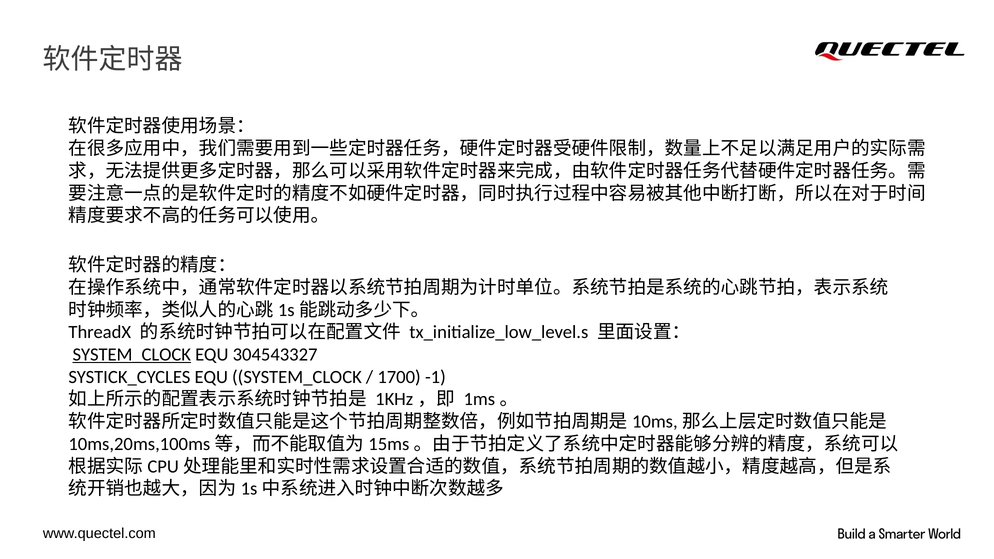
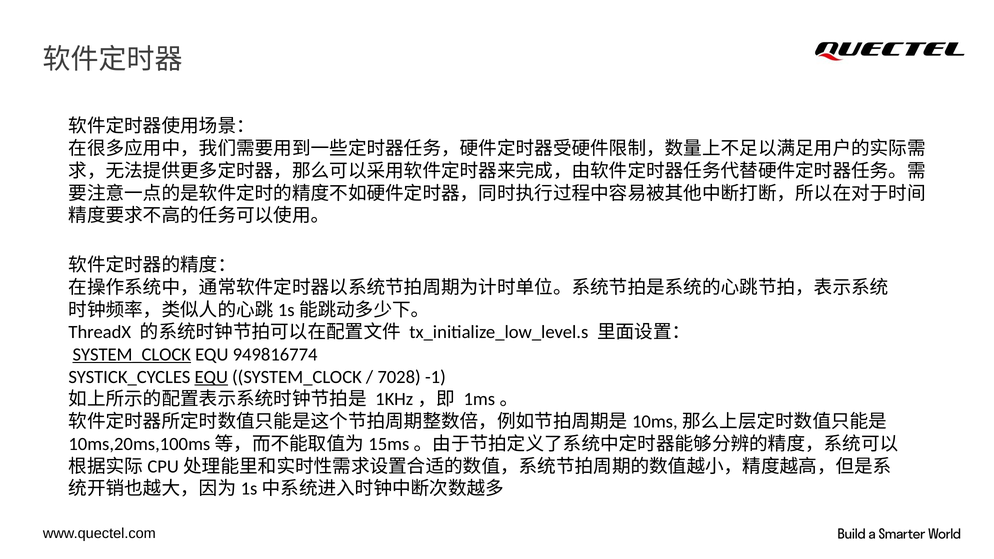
304543327: 304543327 -> 949816774
EQU at (211, 377) underline: none -> present
1700: 1700 -> 7028
